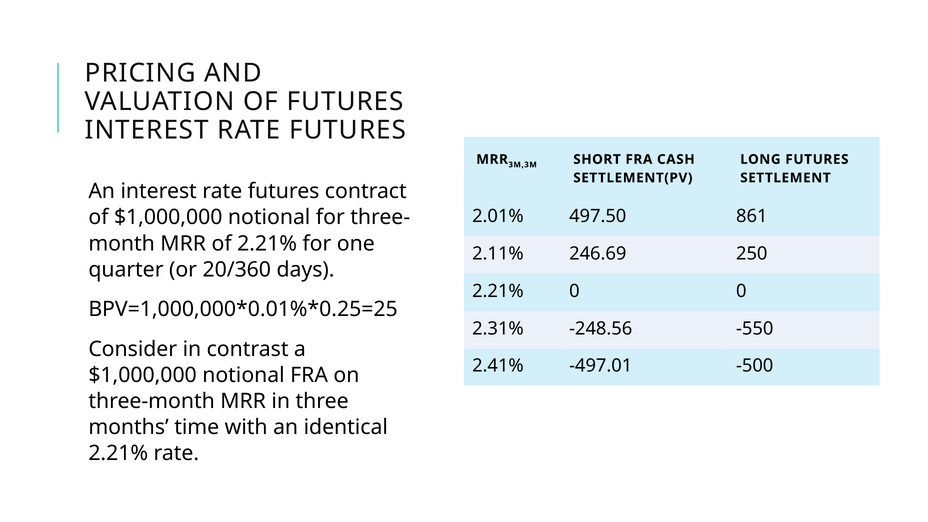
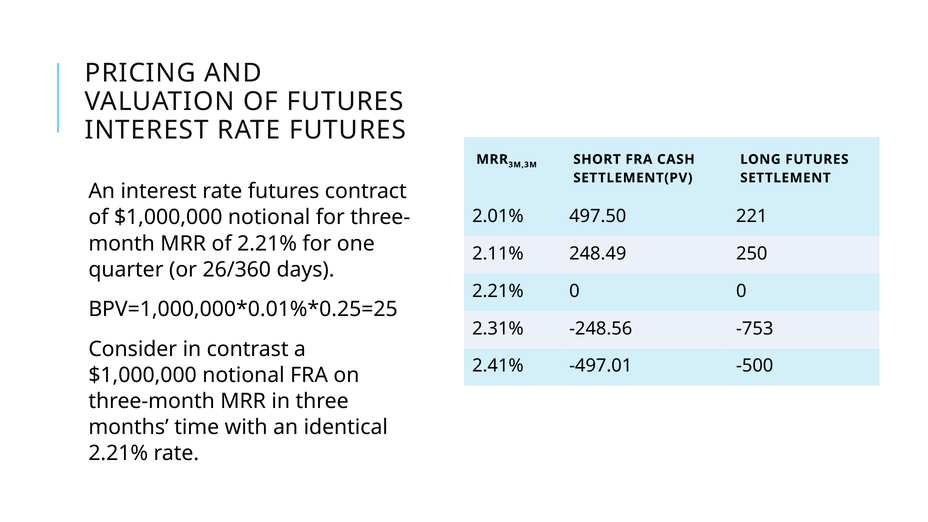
861: 861 -> 221
246.69: 246.69 -> 248.49
20/360: 20/360 -> 26/360
-550: -550 -> -753
